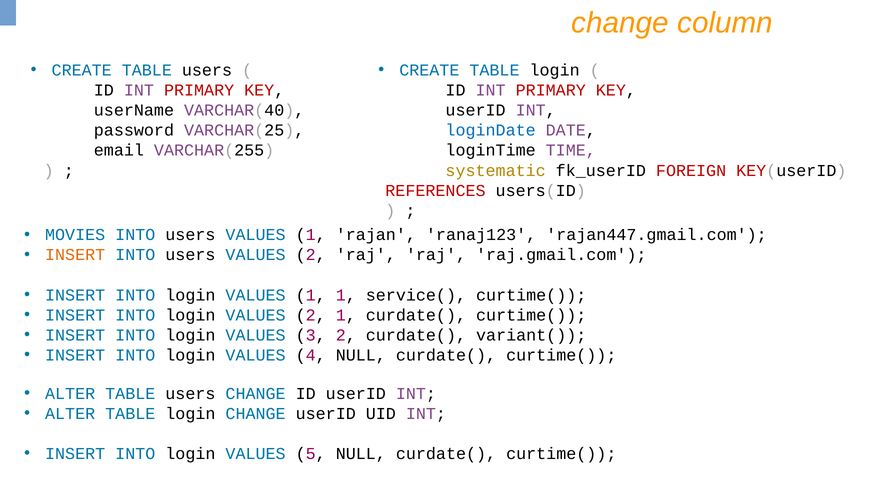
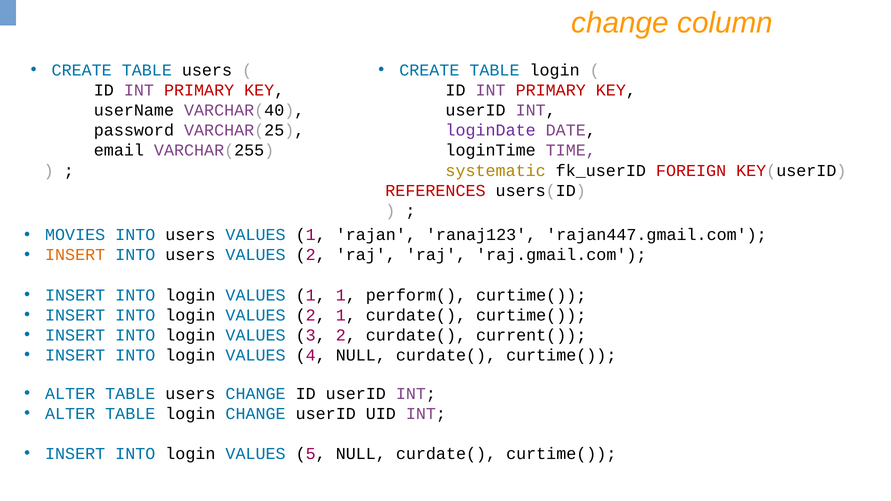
loginDate colour: blue -> purple
service(: service( -> perform(
variant(: variant( -> current(
